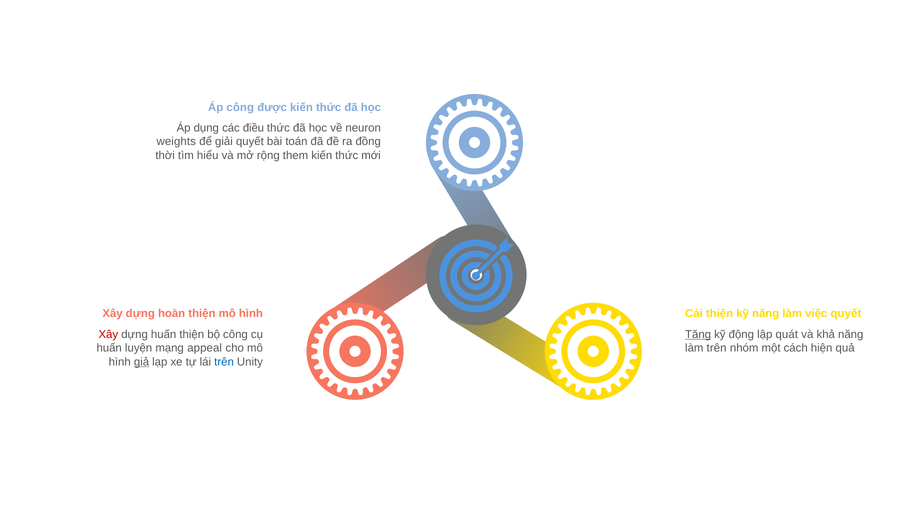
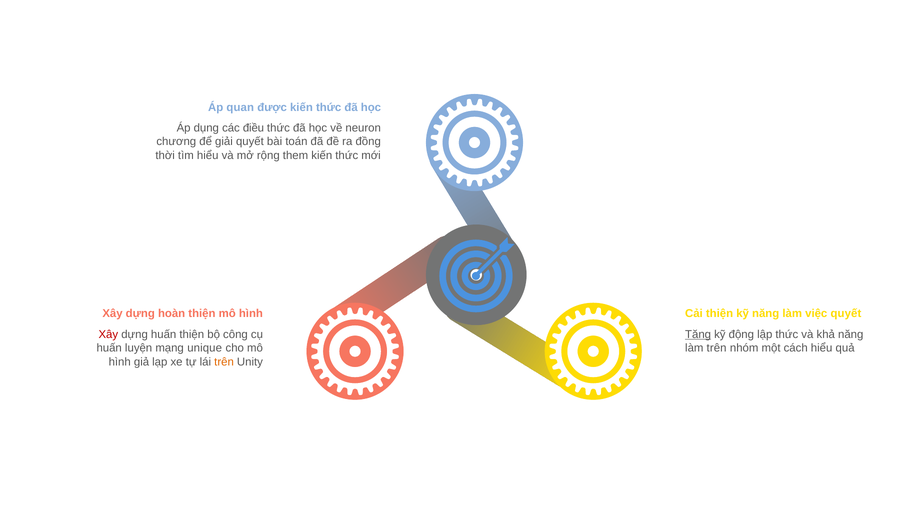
Áp công: công -> quan
weights: weights -> chương
lập quát: quát -> thức
appeal: appeal -> unique
cách hiện: hiện -> hiểu
giả underline: present -> none
trên at (224, 362) colour: blue -> orange
